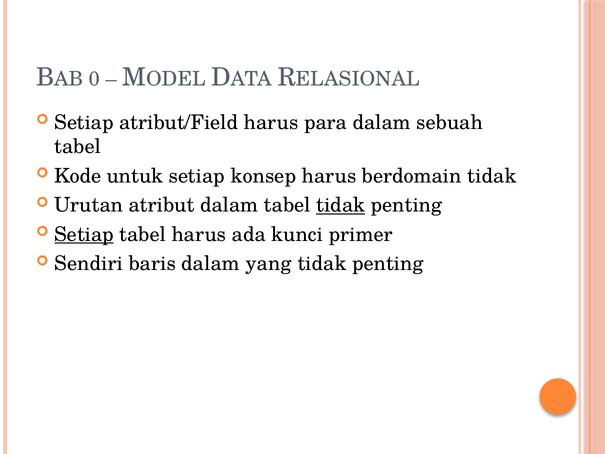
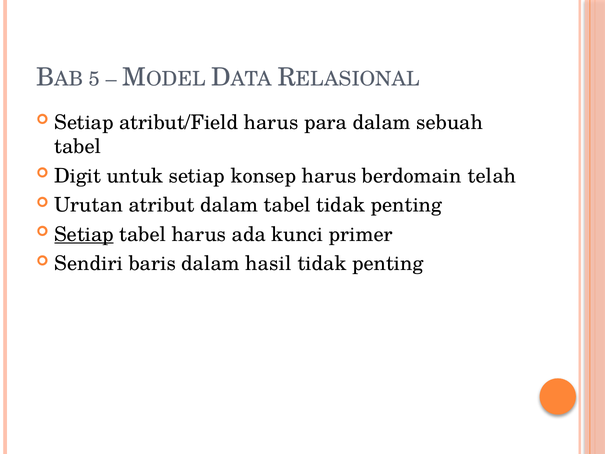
0: 0 -> 5
Kode: Kode -> Digit
berdomain tidak: tidak -> telah
tidak at (341, 205) underline: present -> none
yang: yang -> hasil
